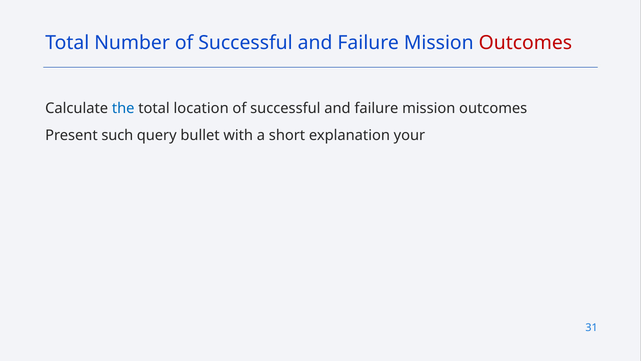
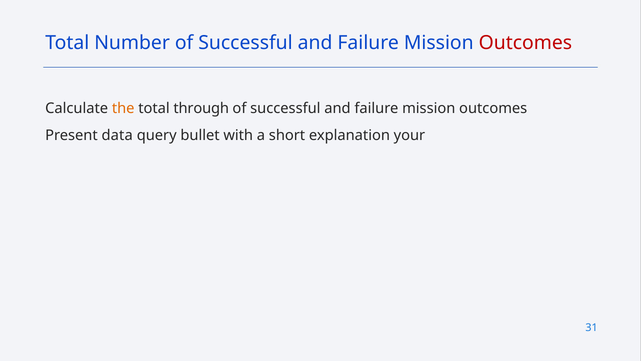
the colour: blue -> orange
location: location -> through
such: such -> data
